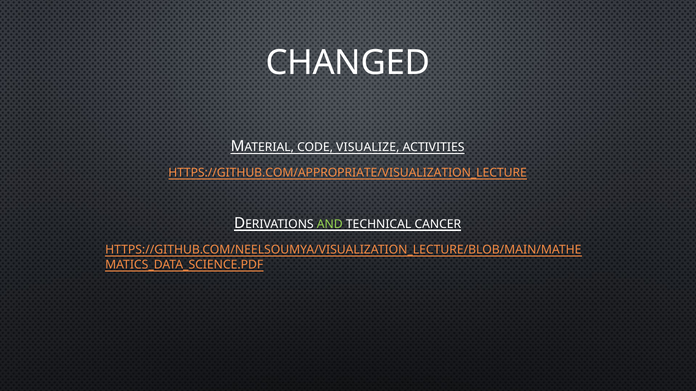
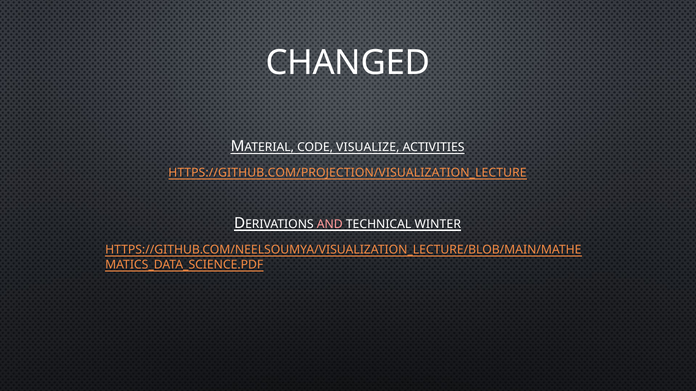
HTTPS://GITHUB.COM/APPROPRIATE/VISUALIZATION_LECTURE: HTTPS://GITHUB.COM/APPROPRIATE/VISUALIZATION_LECTURE -> HTTPS://GITHUB.COM/PROJECTION/VISUALIZATION_LECTURE
AND colour: light green -> pink
CANCER: CANCER -> WINTER
